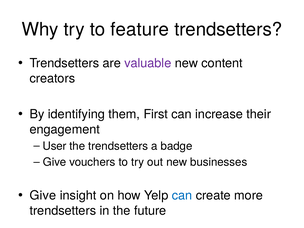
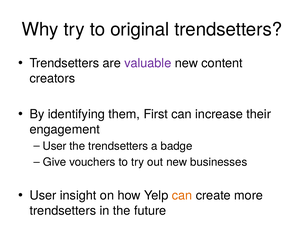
feature: feature -> original
Give at (43, 196): Give -> User
can at (182, 196) colour: blue -> orange
